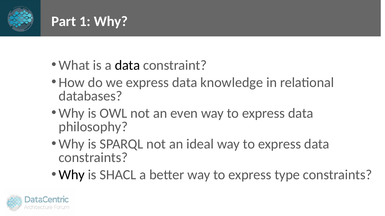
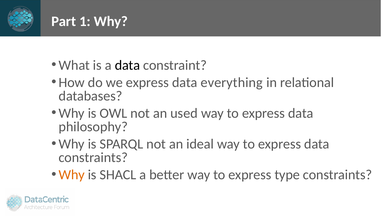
knowledge: knowledge -> everything
even: even -> used
Why at (72, 175) colour: black -> orange
